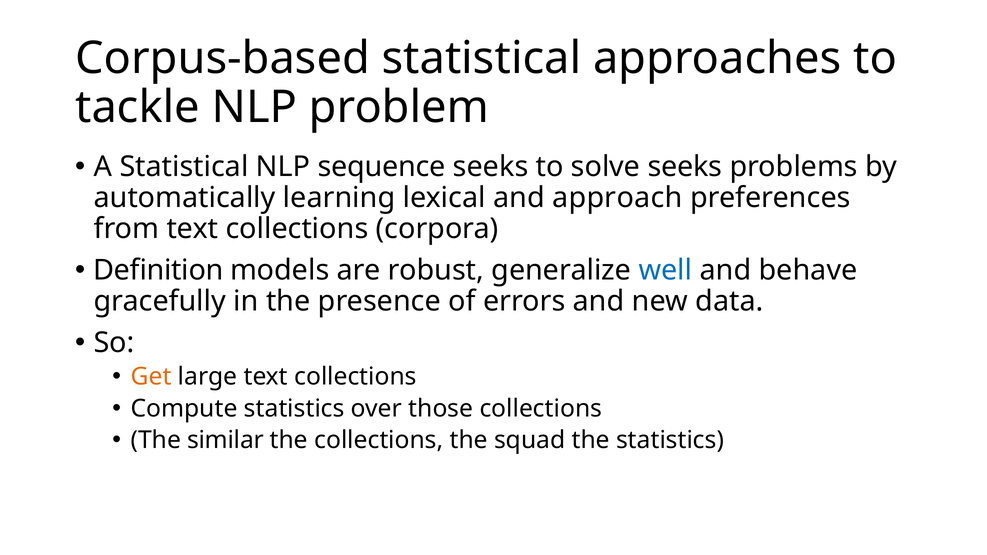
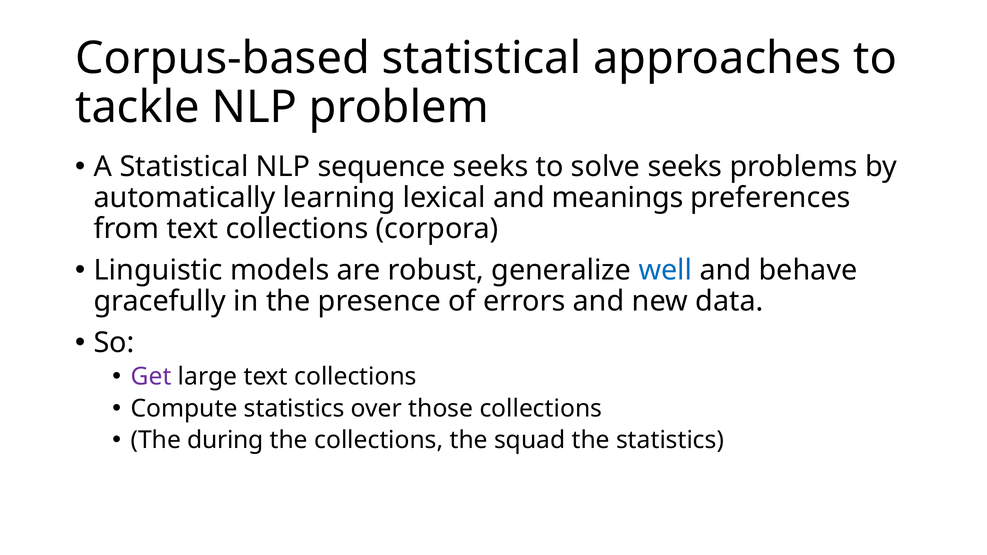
approach: approach -> meanings
Definition: Definition -> Linguistic
Get colour: orange -> purple
similar: similar -> during
